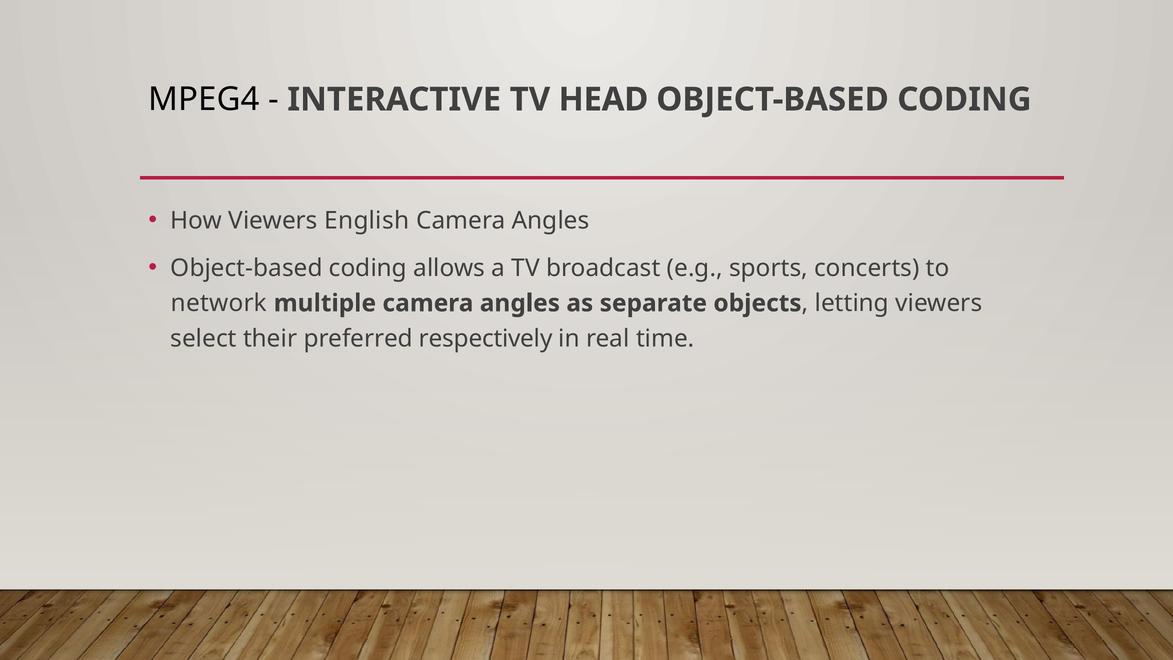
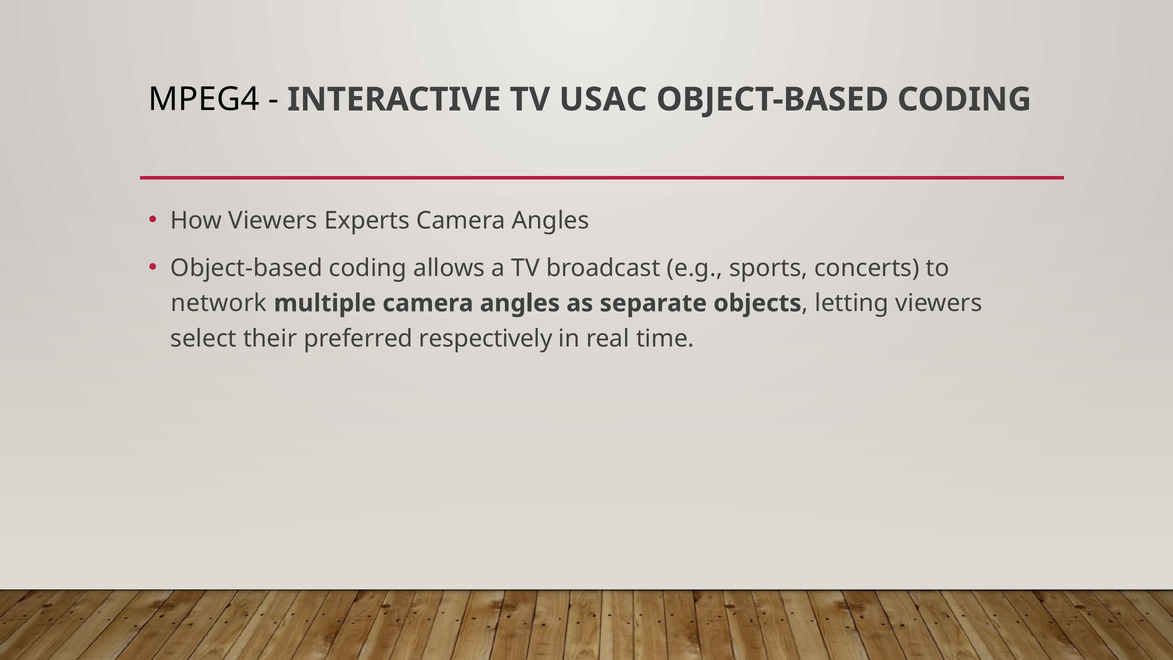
HEAD: HEAD -> USAC
English: English -> Experts
